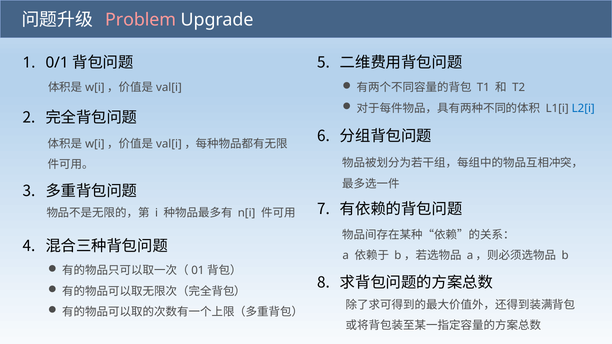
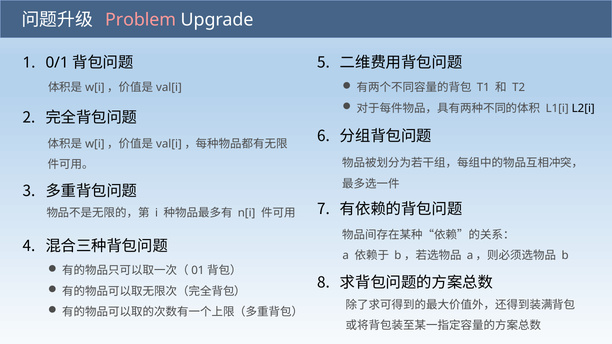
L2[i colour: blue -> black
